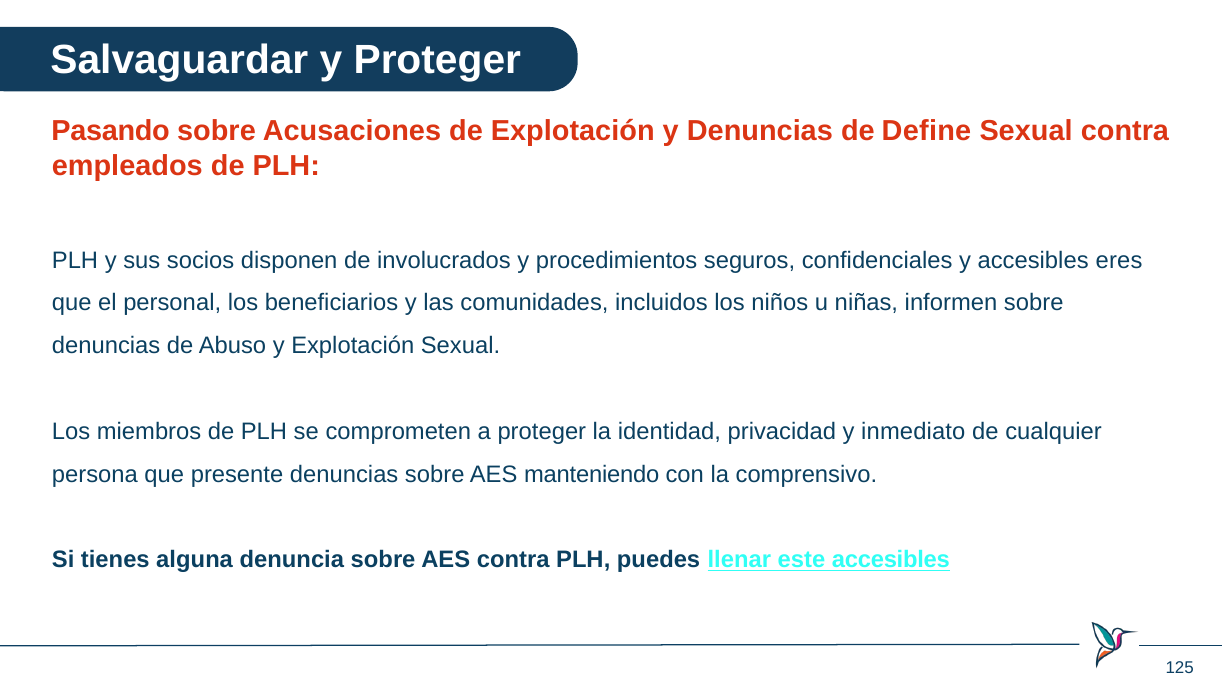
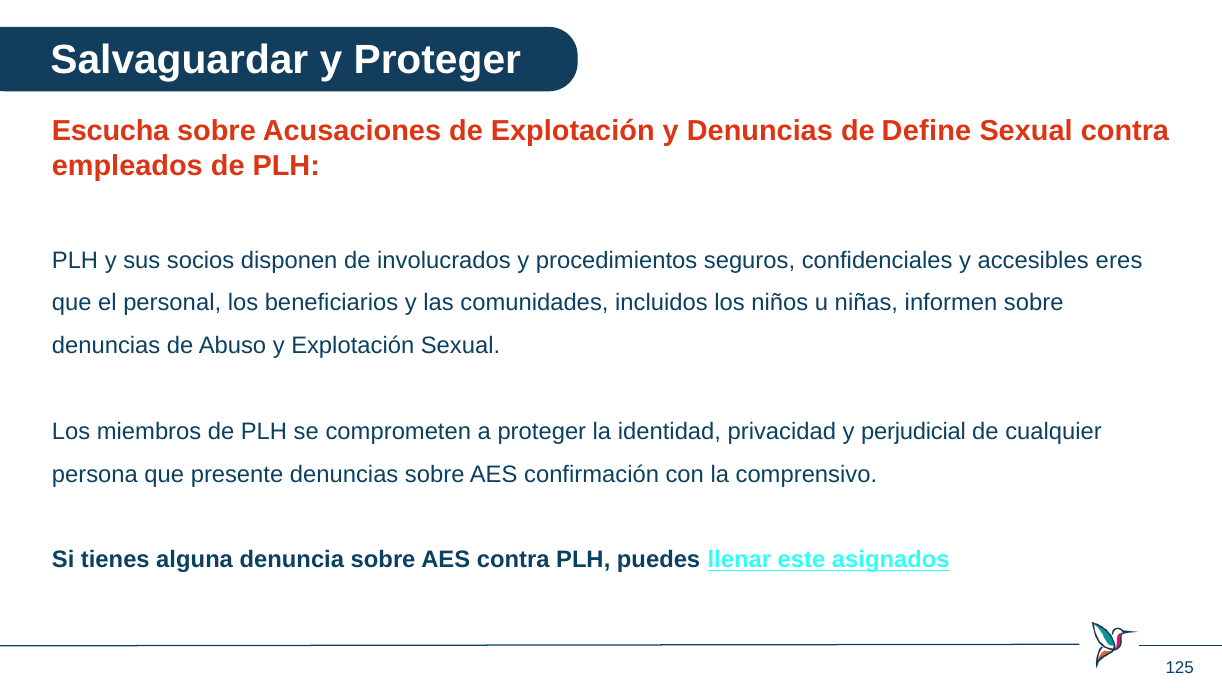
Pasando: Pasando -> Escucha
inmediato: inmediato -> perjudicial
manteniendo: manteniendo -> confirmación
este accesibles: accesibles -> asignados
